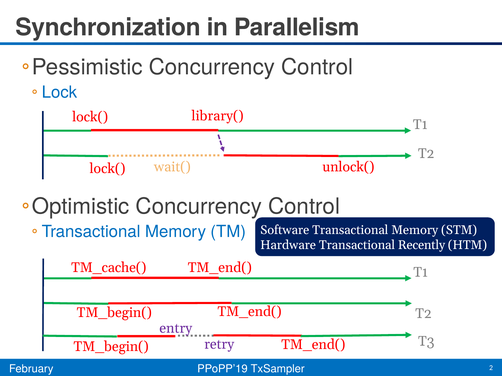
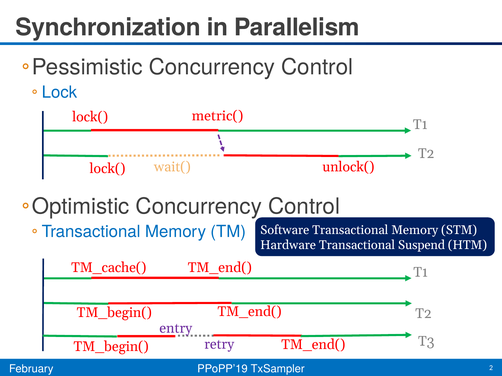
library(: library( -> metric(
Recently: Recently -> Suspend
